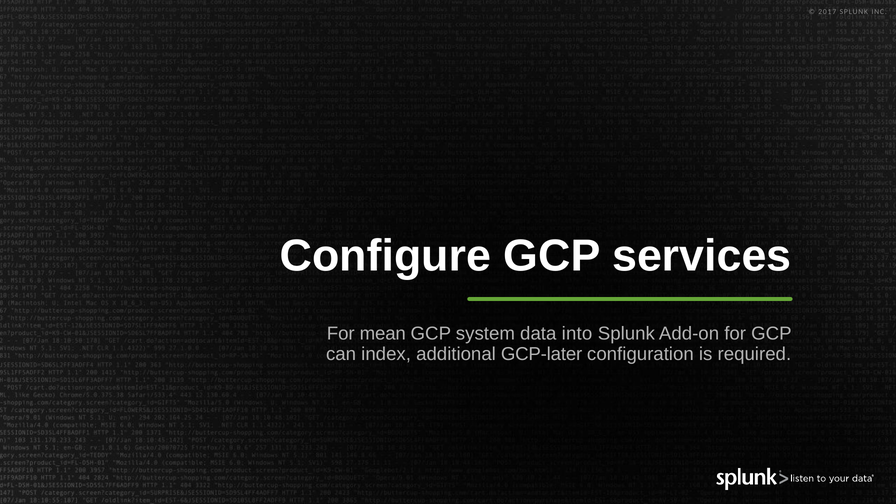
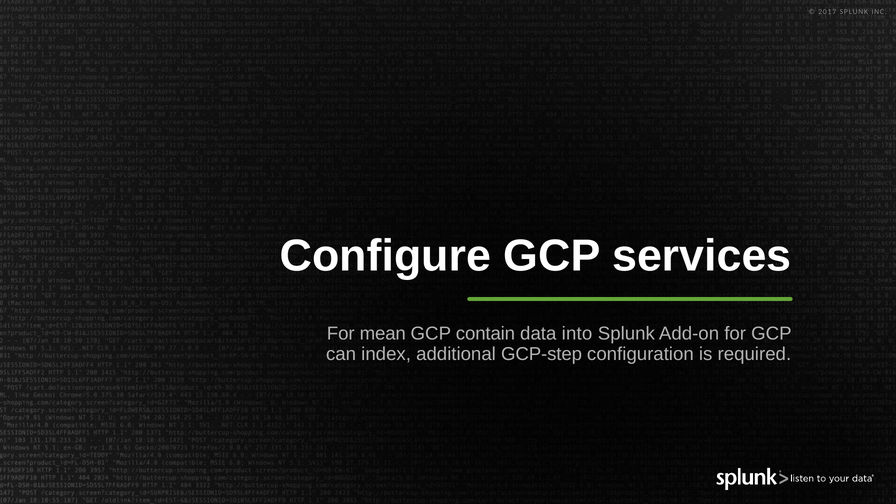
system: system -> contain
GCP-later: GCP-later -> GCP-step
